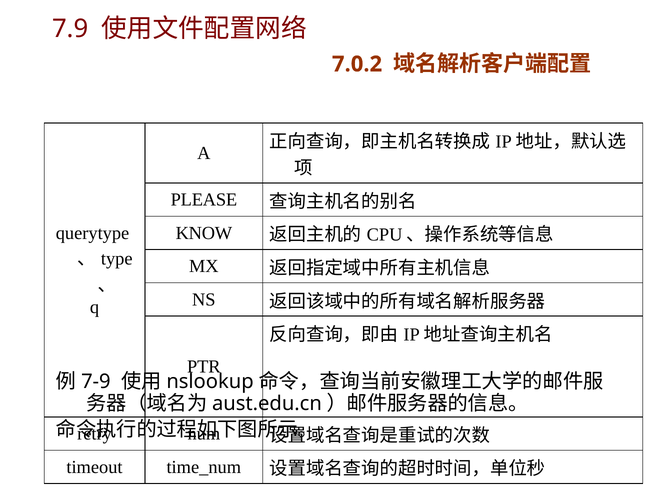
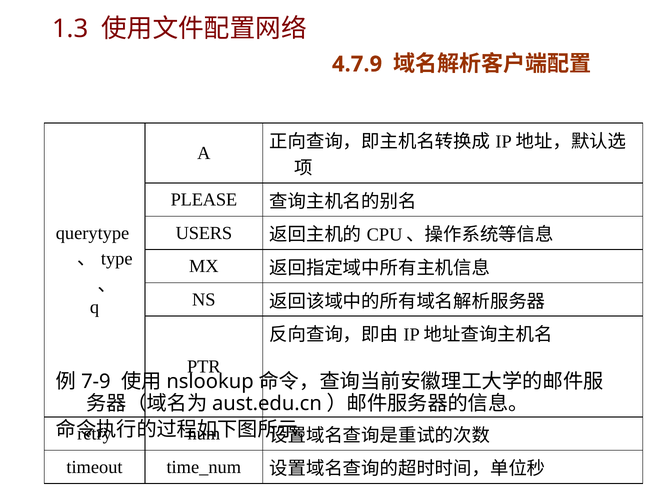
7.9: 7.9 -> 1.3
7.0.2: 7.0.2 -> 4.7.9
KNOW: KNOW -> USERS
